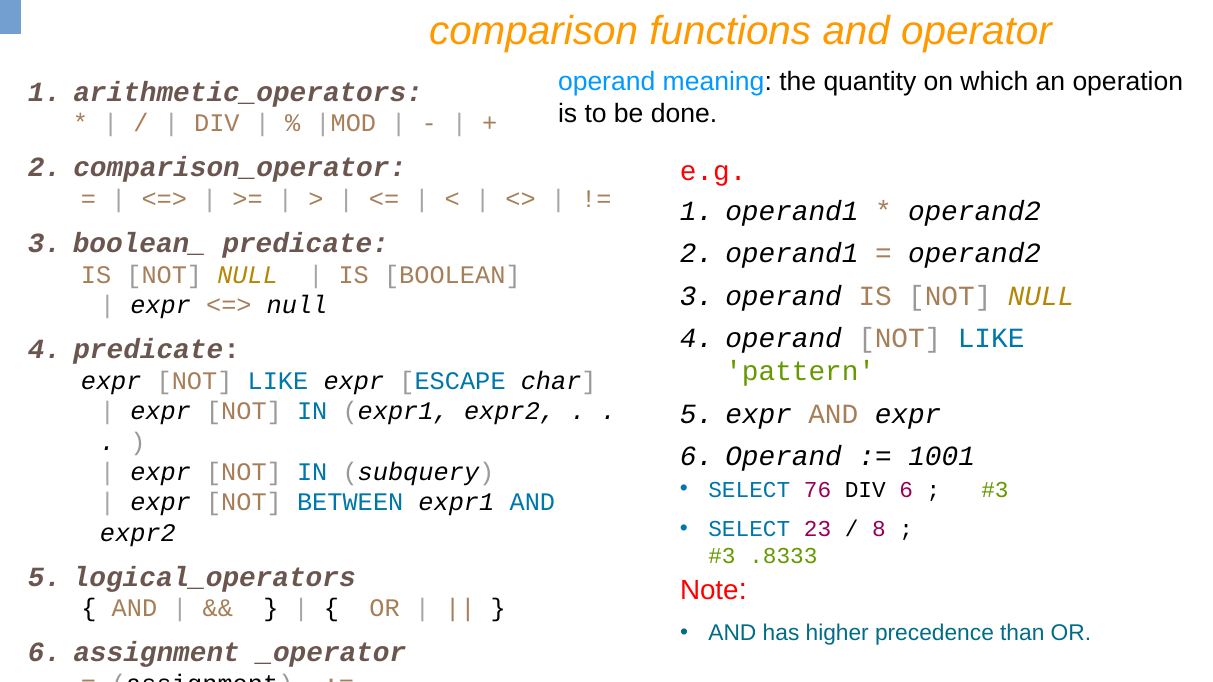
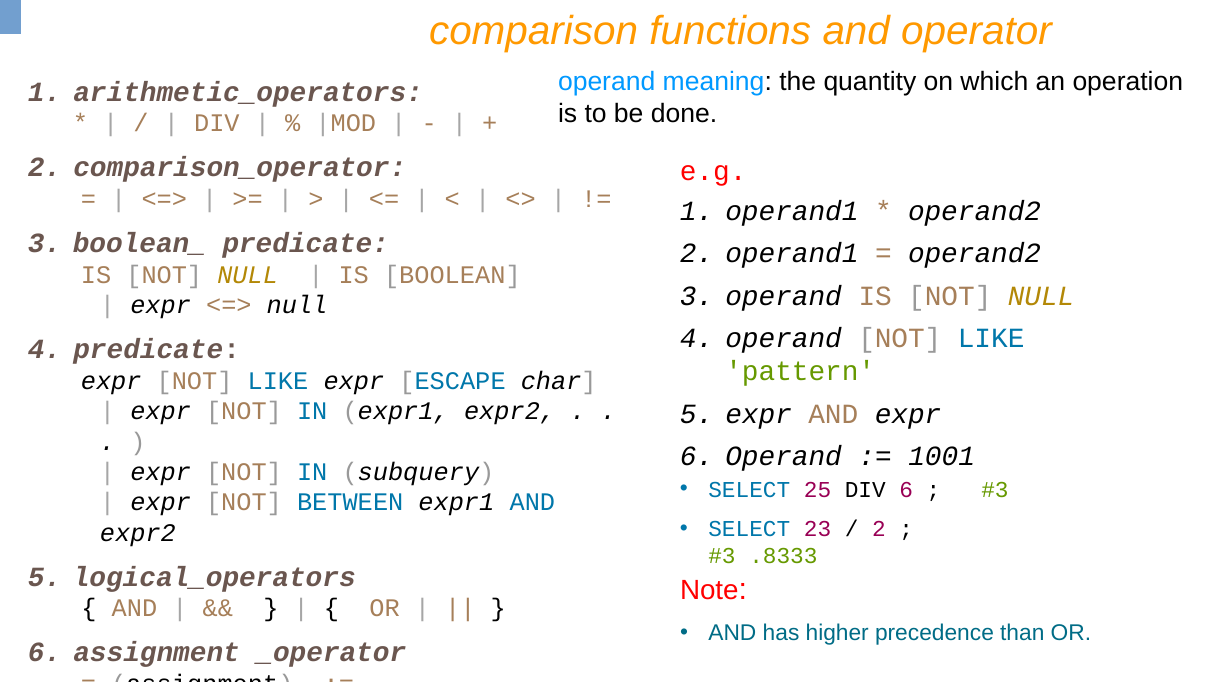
76: 76 -> 25
8 at (879, 529): 8 -> 2
